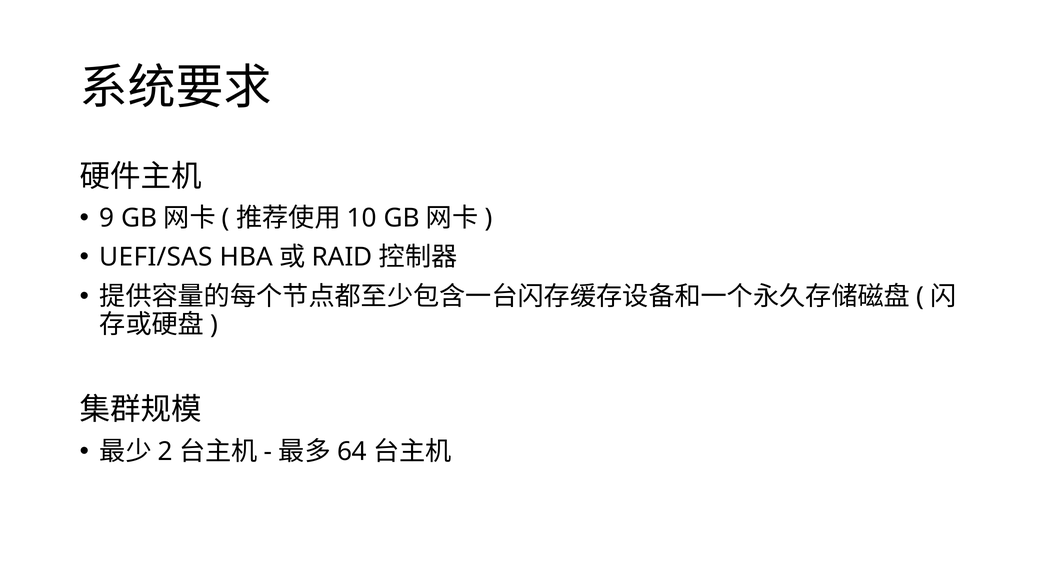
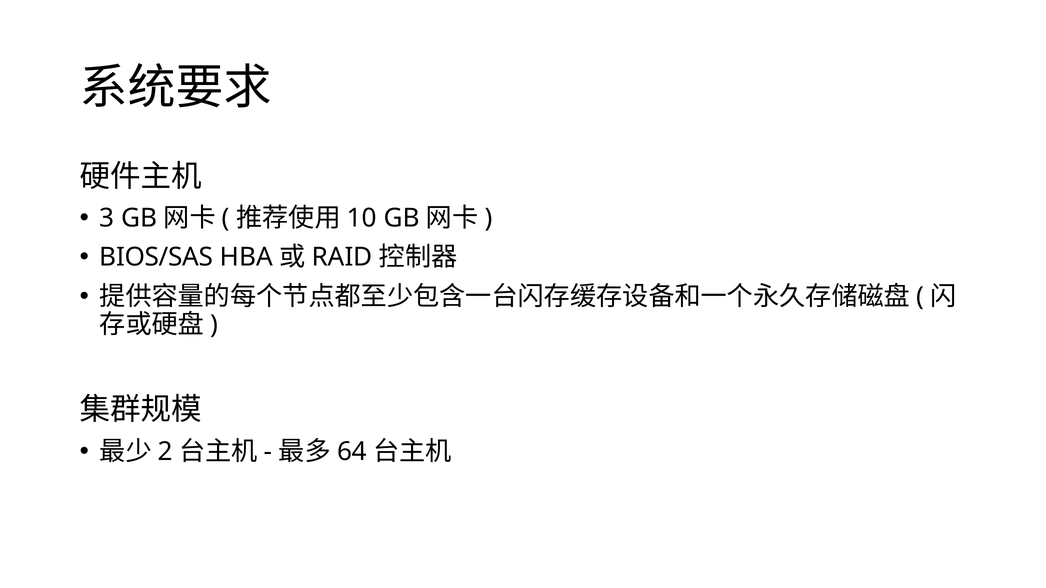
9: 9 -> 3
UEFI/SAS: UEFI/SAS -> BIOS/SAS
